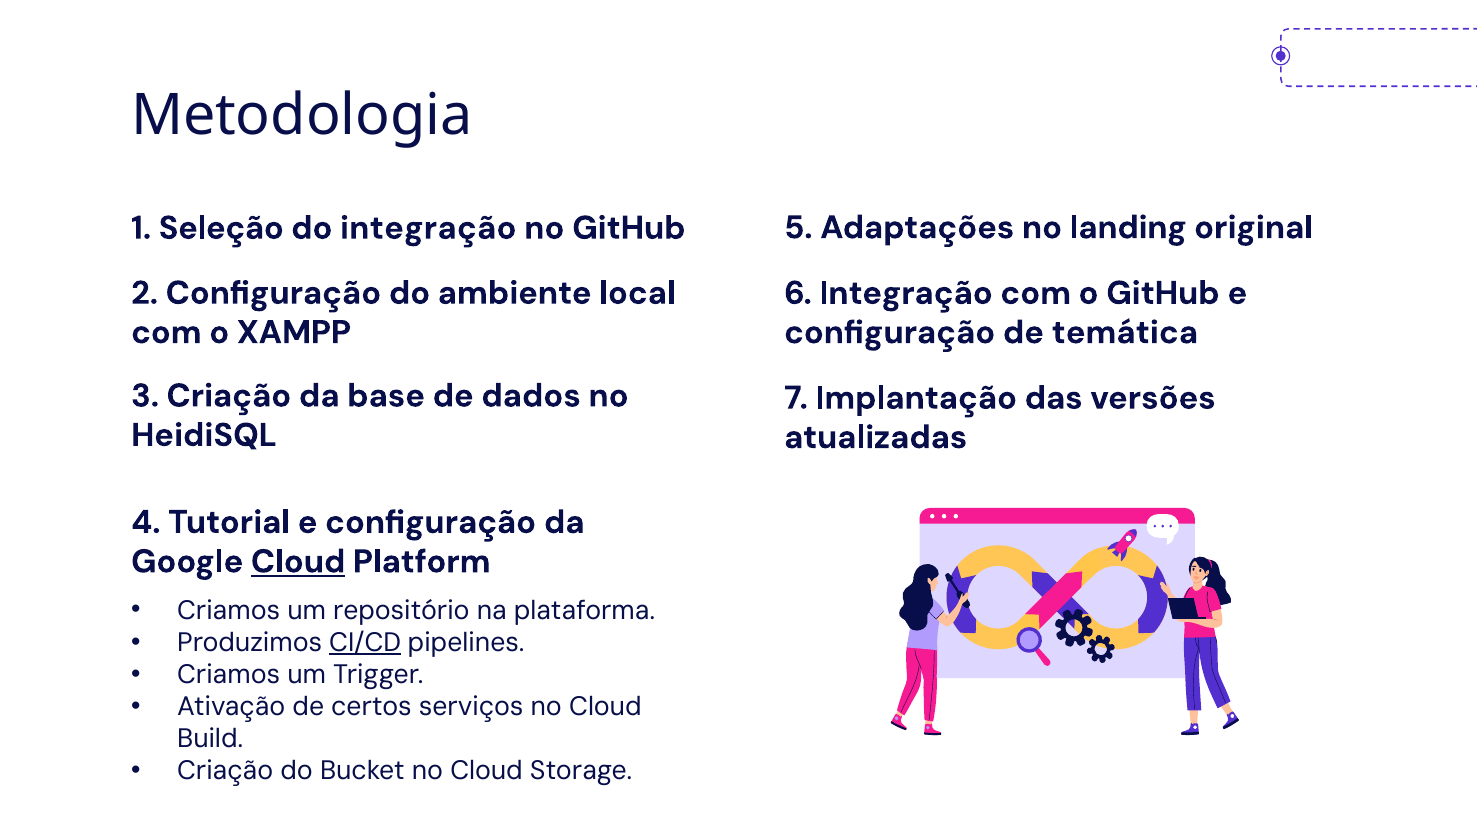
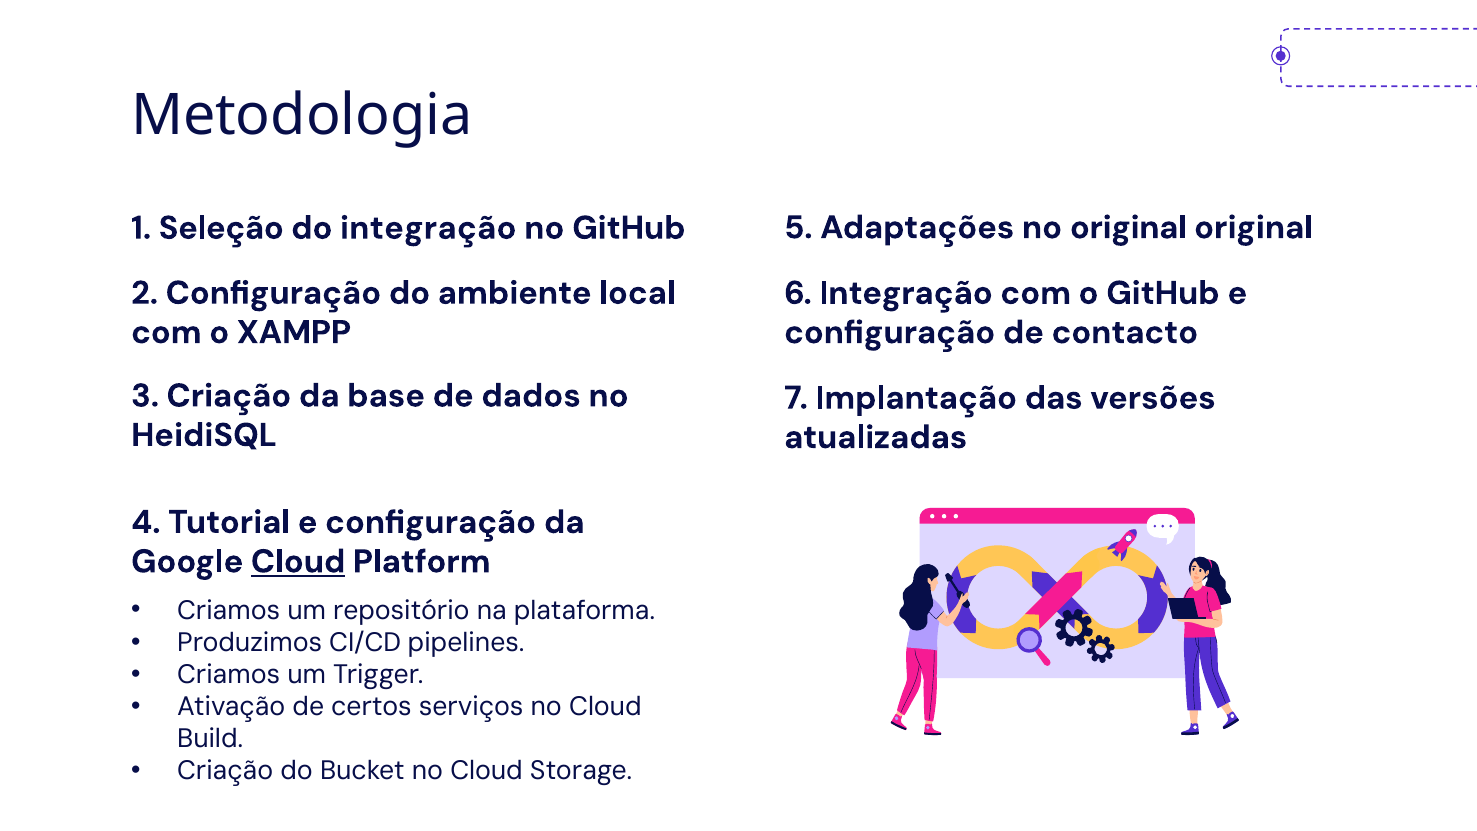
no landing: landing -> original
temática: temática -> contacto
CI/CD underline: present -> none
